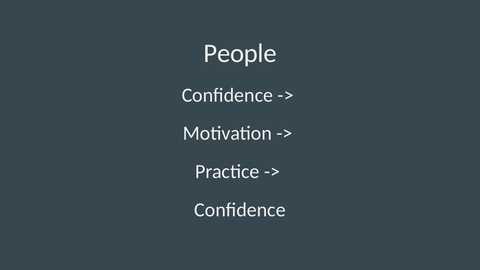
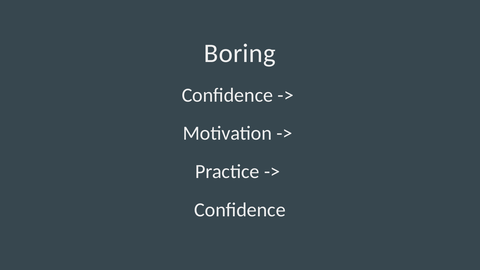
People: People -> Boring
